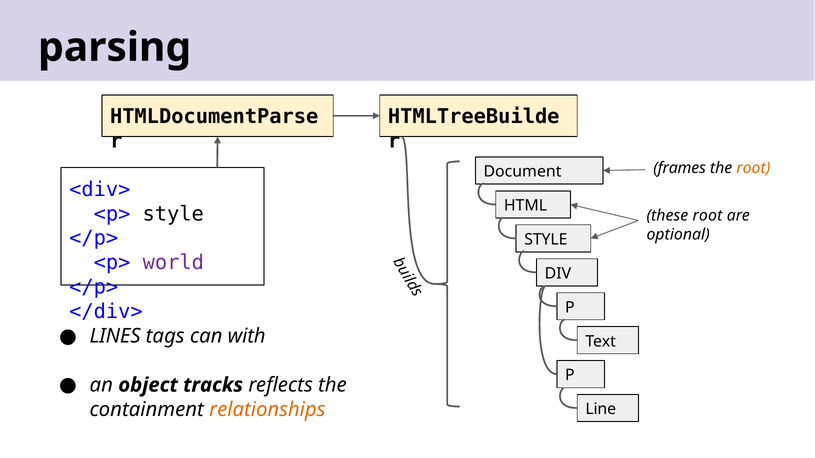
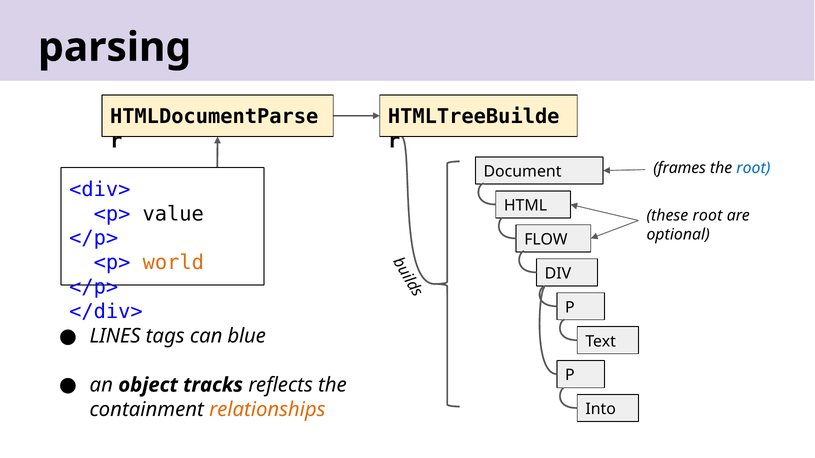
root at (753, 168) colour: orange -> blue
<p> style: style -> value
STYLE at (546, 240): STYLE -> FLOW
world colour: purple -> orange
with: with -> blue
Line: Line -> Into
